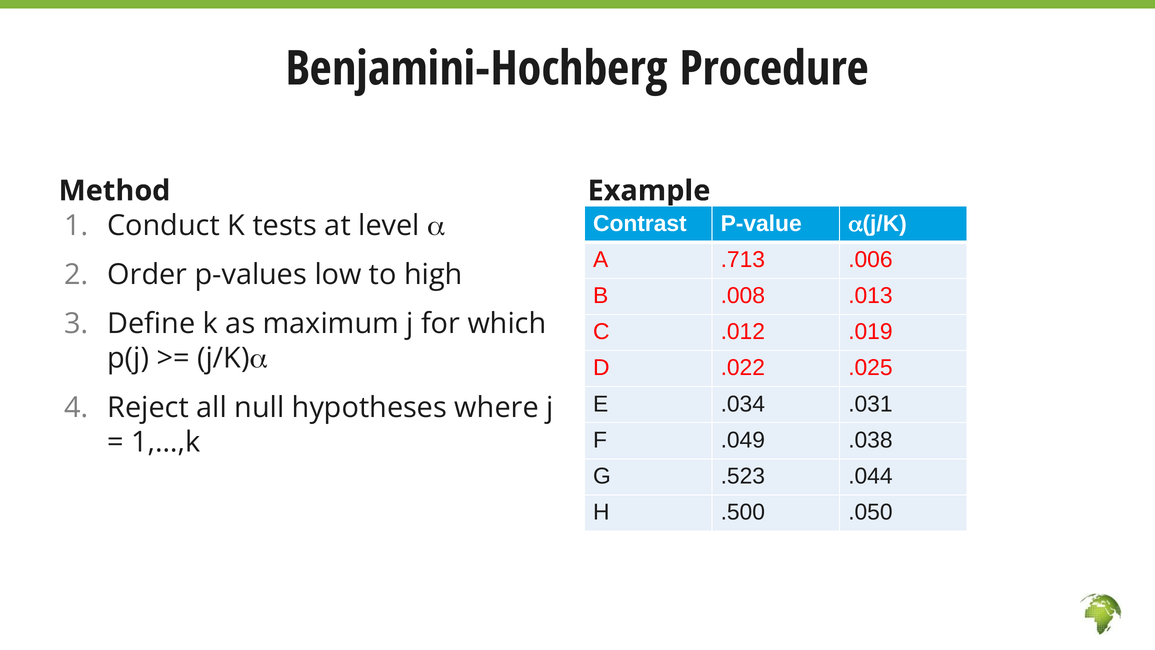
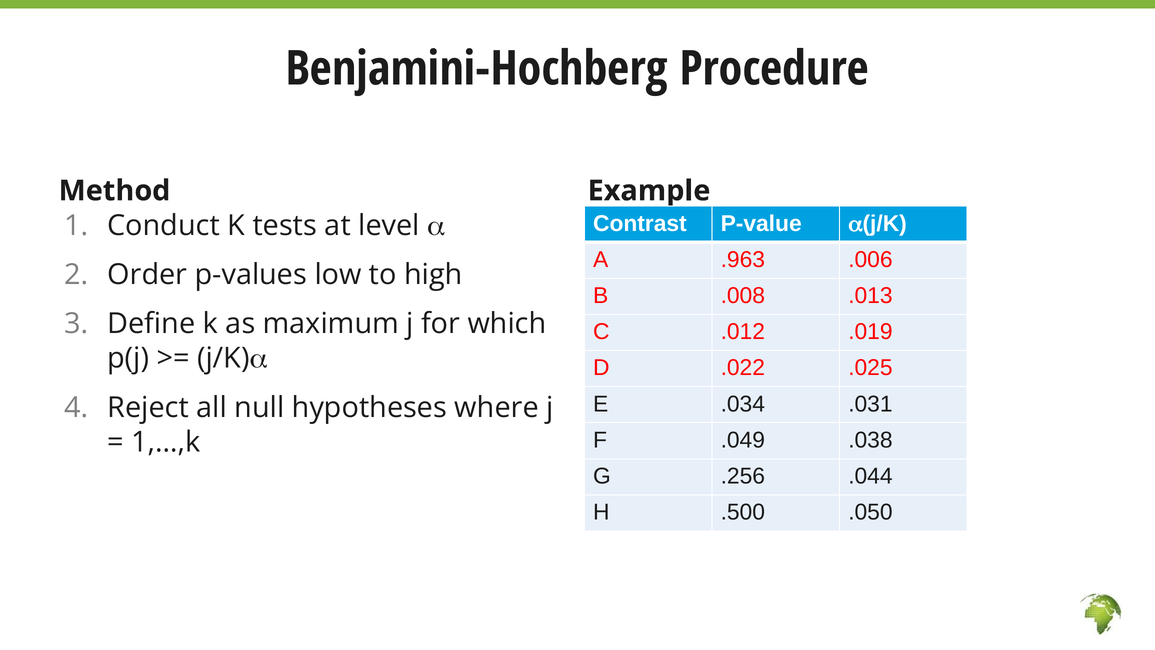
.713: .713 -> .963
.523: .523 -> .256
